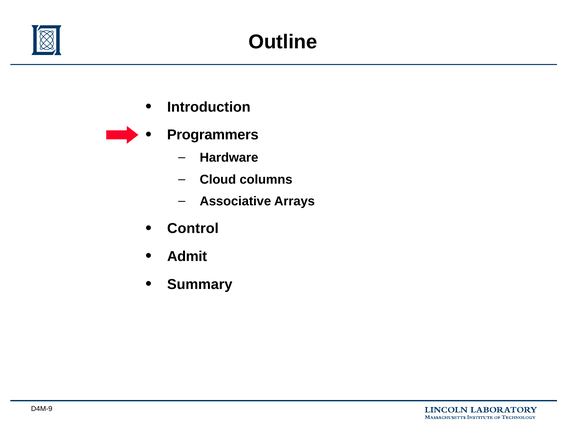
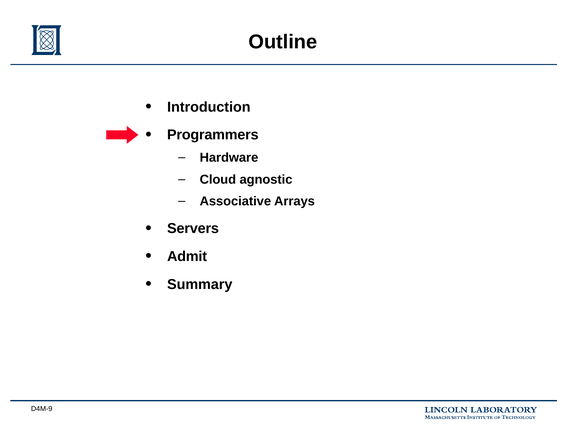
columns: columns -> agnostic
Control: Control -> Servers
